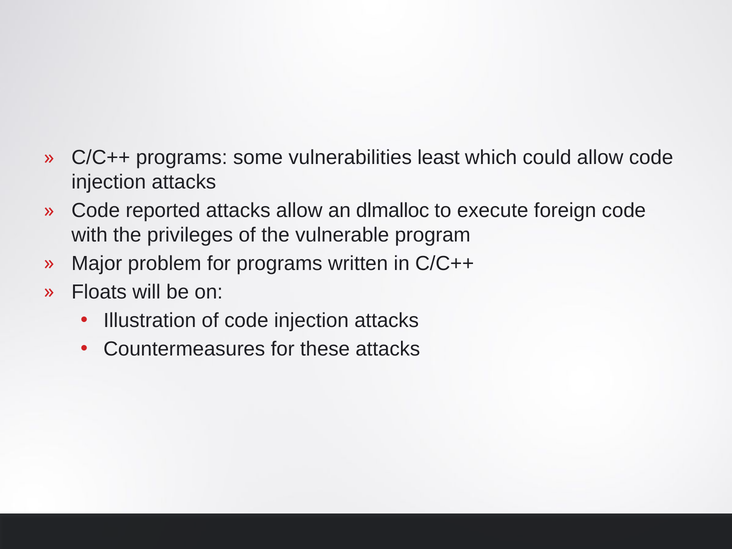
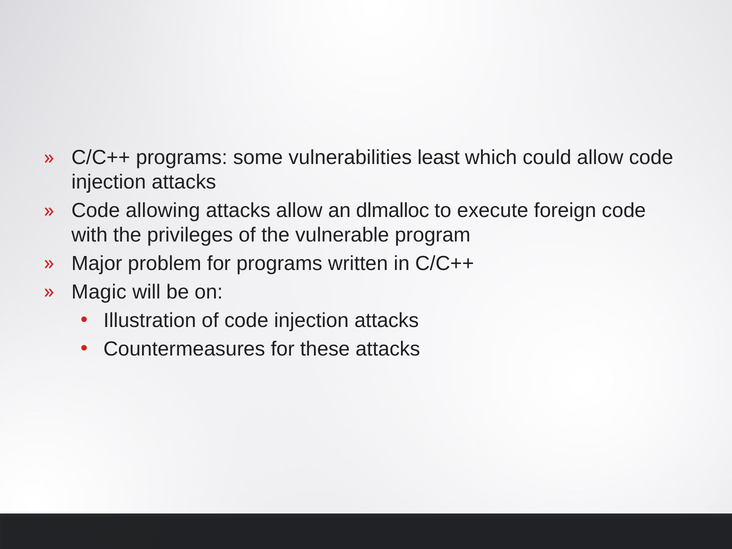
reported: reported -> allowing
Floats: Floats -> Magic
